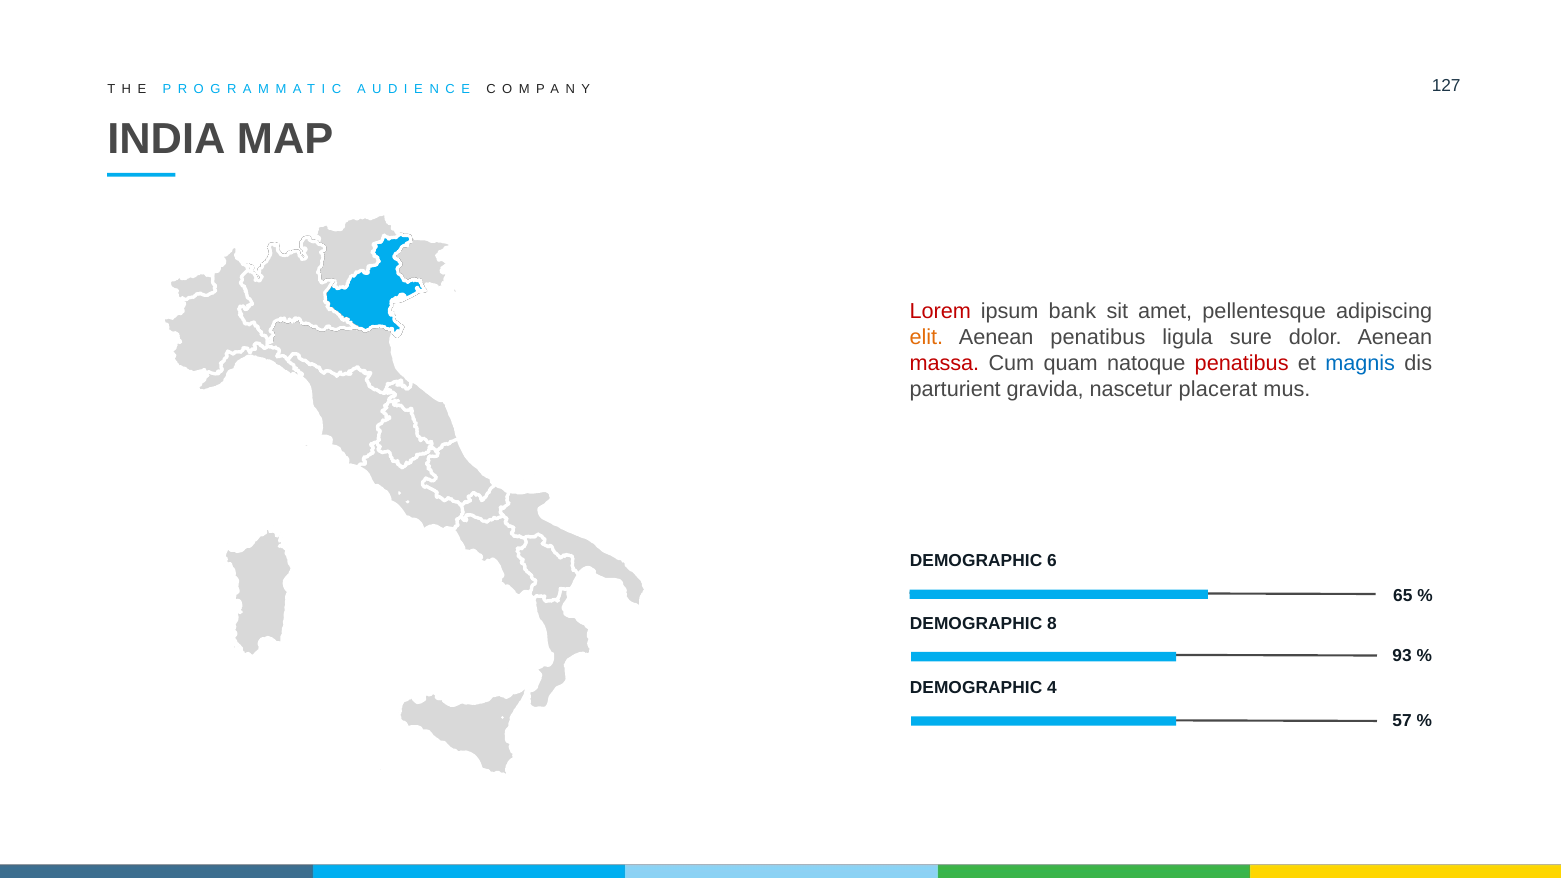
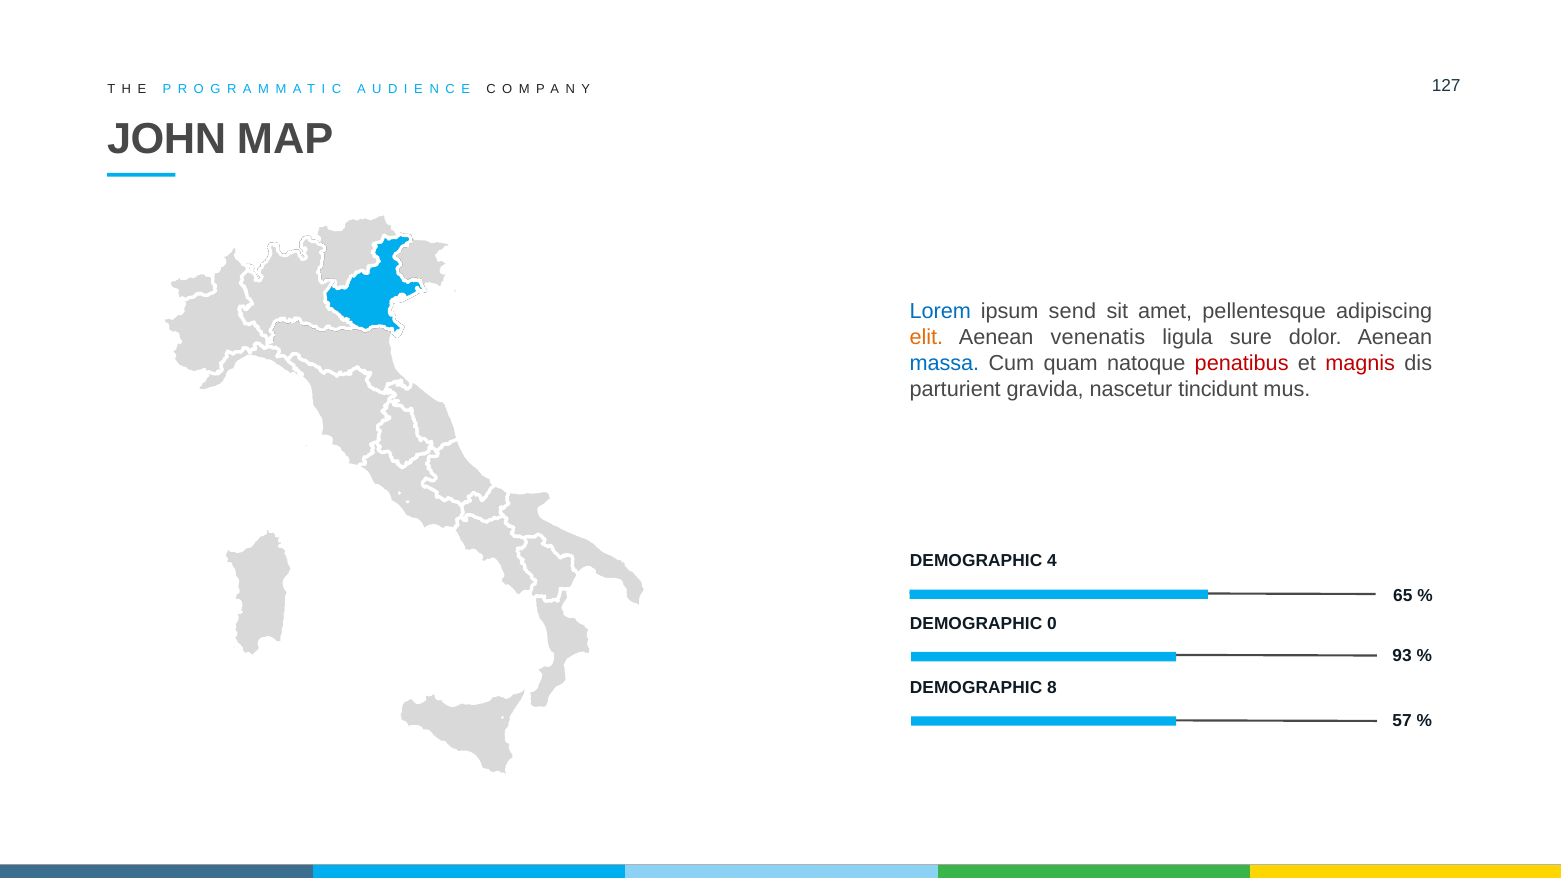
INDIA: INDIA -> JOHN
Lorem colour: red -> blue
bank: bank -> send
Aenean penatibus: penatibus -> venenatis
massa colour: red -> blue
magnis colour: blue -> red
placerat: placerat -> tincidunt
6: 6 -> 4
8: 8 -> 0
4: 4 -> 8
